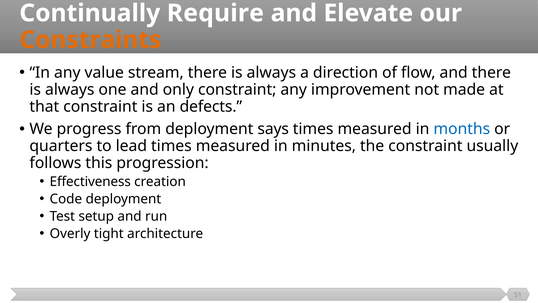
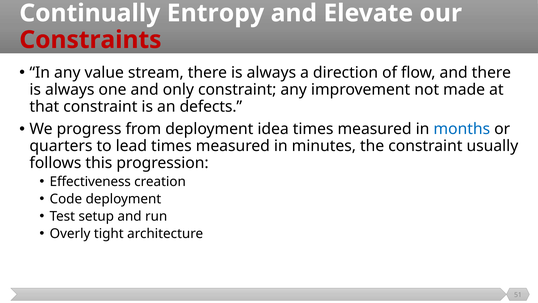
Require: Require -> Entropy
Constraints colour: orange -> red
says: says -> idea
